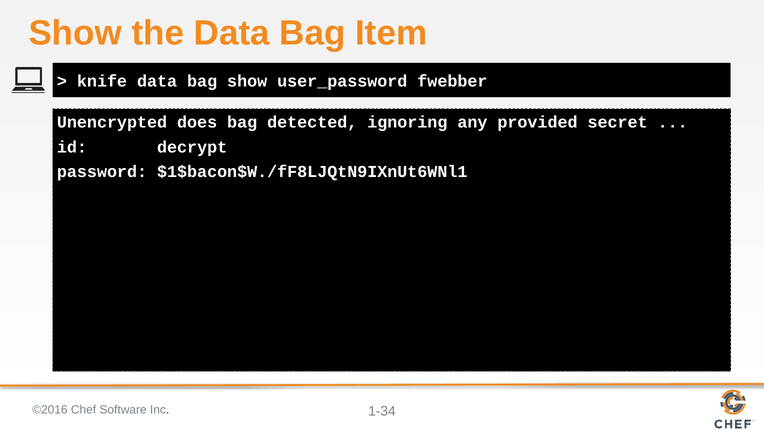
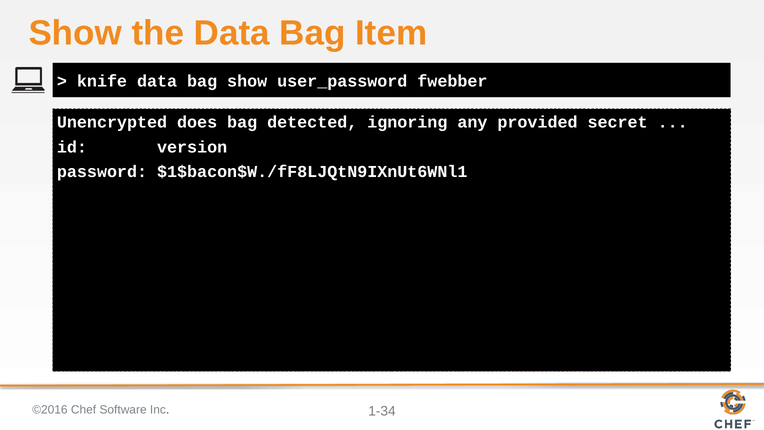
decrypt: decrypt -> version
